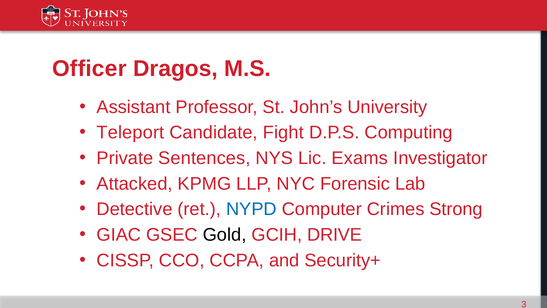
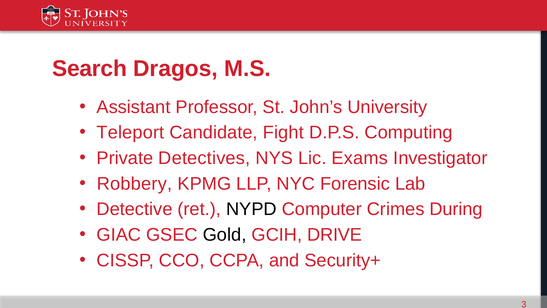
Officer: Officer -> Search
Sentences: Sentences -> Detectives
Attacked: Attacked -> Robbery
NYPD colour: blue -> black
Strong: Strong -> During
